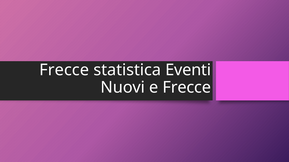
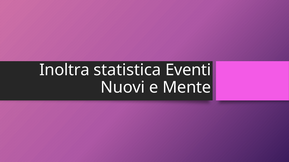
Frecce at (64, 70): Frecce -> Inoltra
e Frecce: Frecce -> Mente
